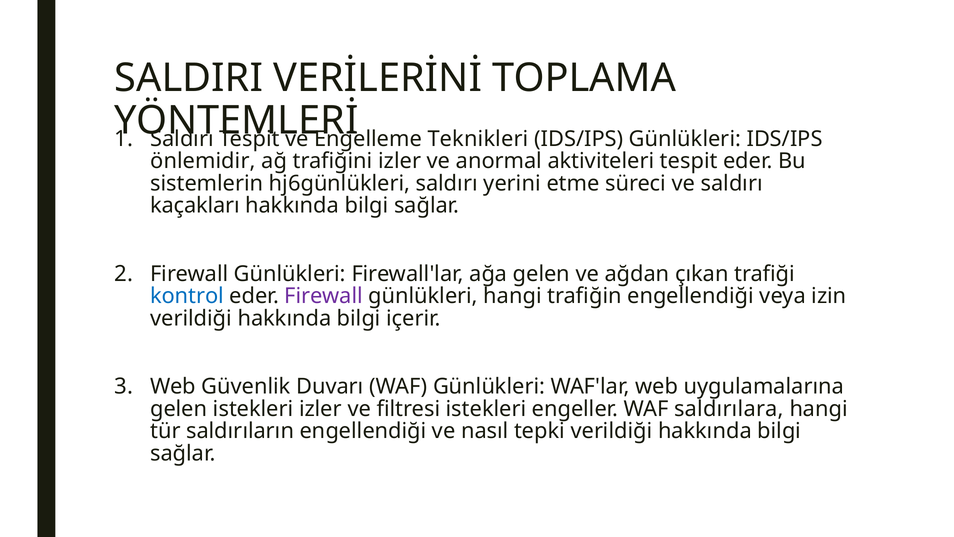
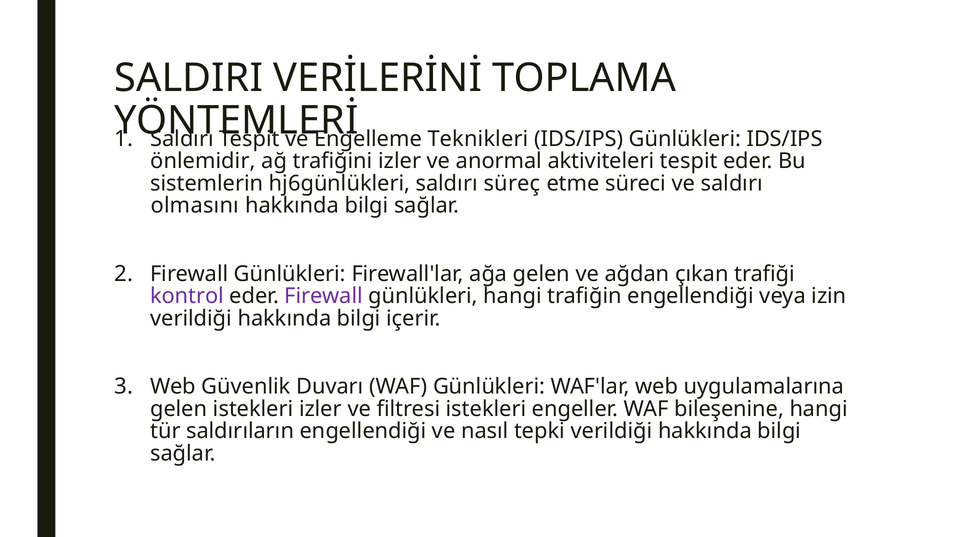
yerini: yerini -> süreç
kaçakları: kaçakları -> olmasını
kontrol colour: blue -> purple
saldırılara: saldırılara -> bileşenine
